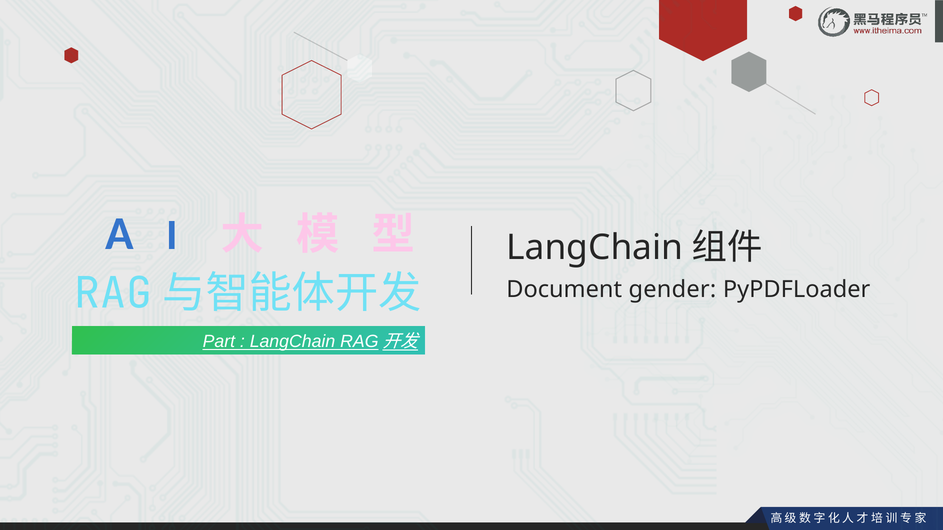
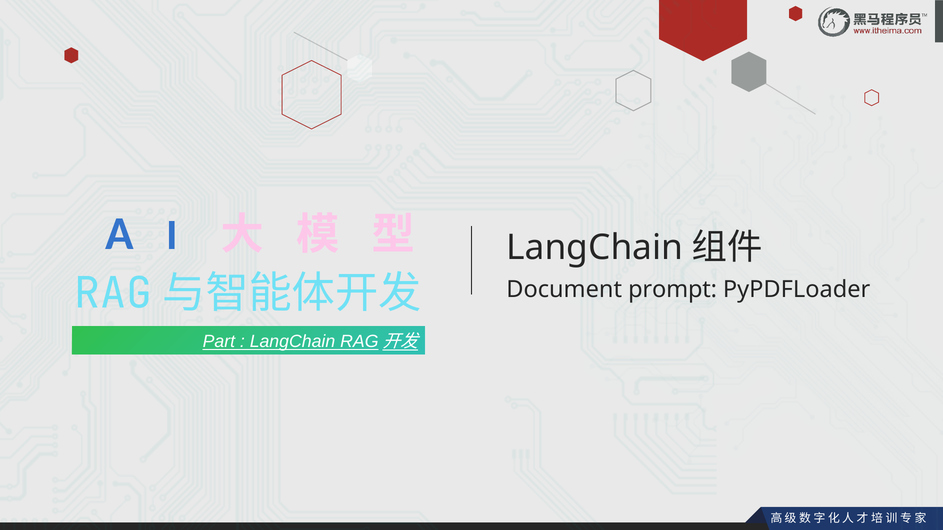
gender: gender -> prompt
